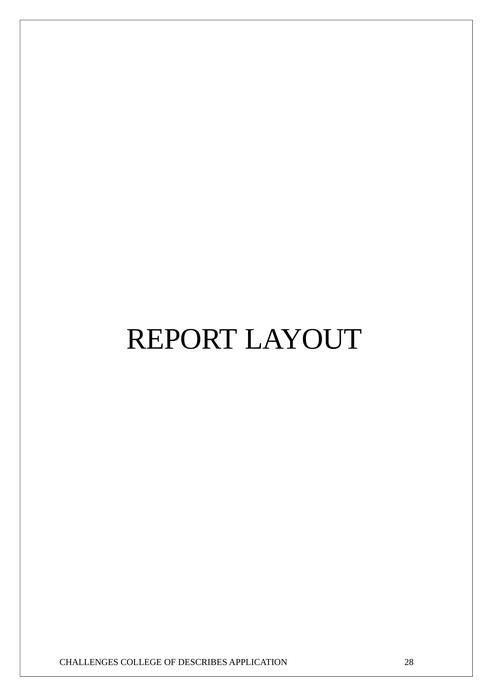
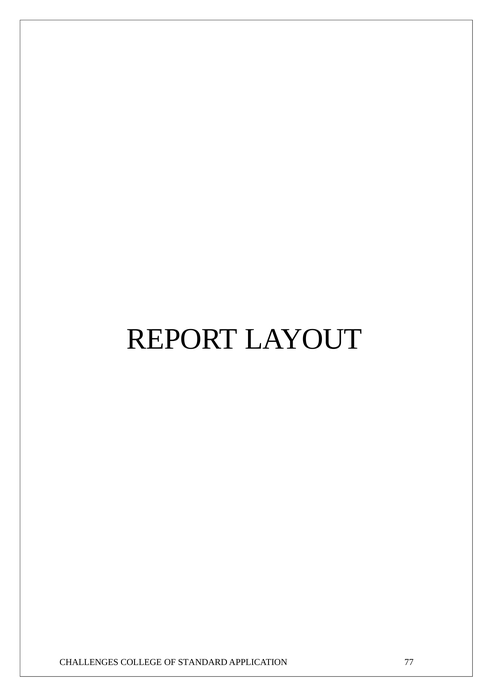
DESCRIBES: DESCRIBES -> STANDARD
28: 28 -> 77
